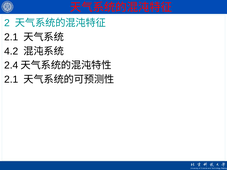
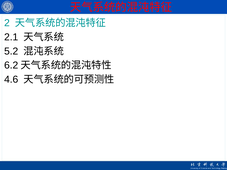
4.2: 4.2 -> 5.2
2.4: 2.4 -> 6.2
2.1 at (11, 80): 2.1 -> 4.6
